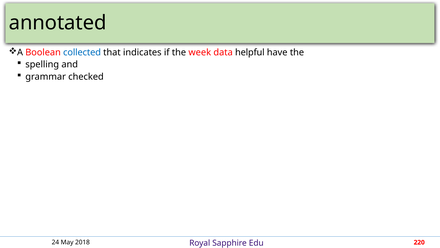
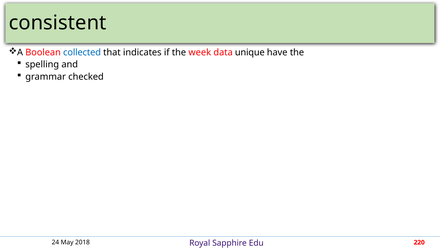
annotated: annotated -> consistent
helpful: helpful -> unique
